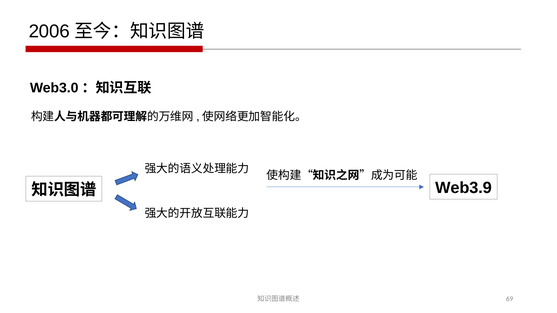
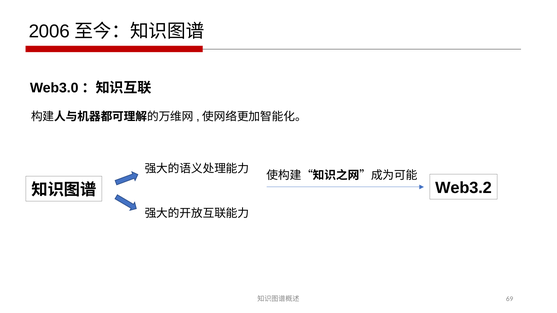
Web3.9: Web3.9 -> Web3.2
